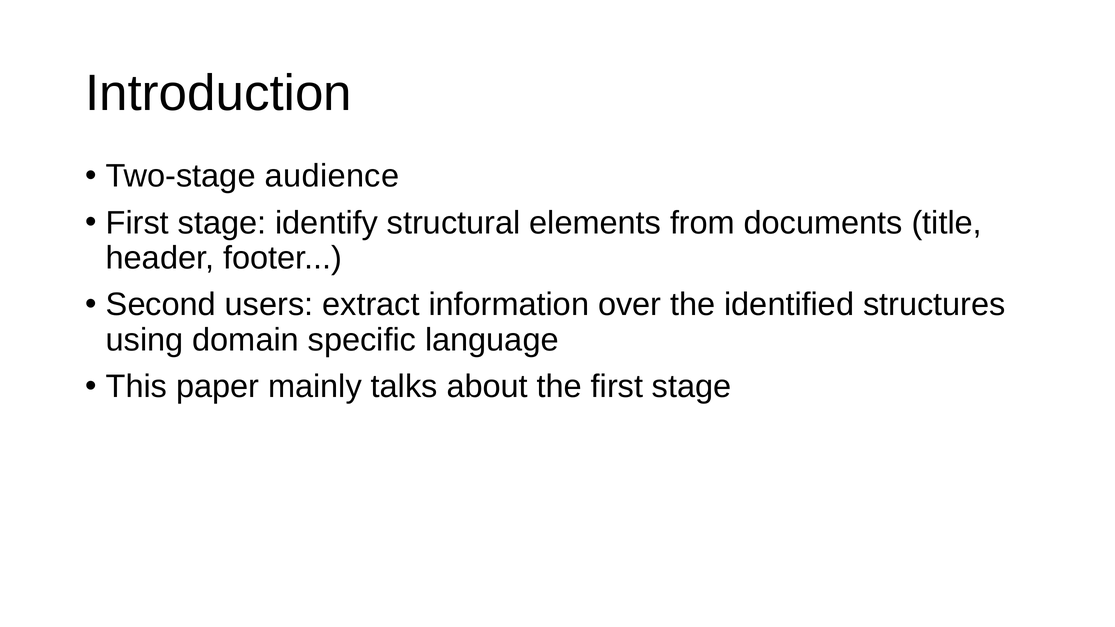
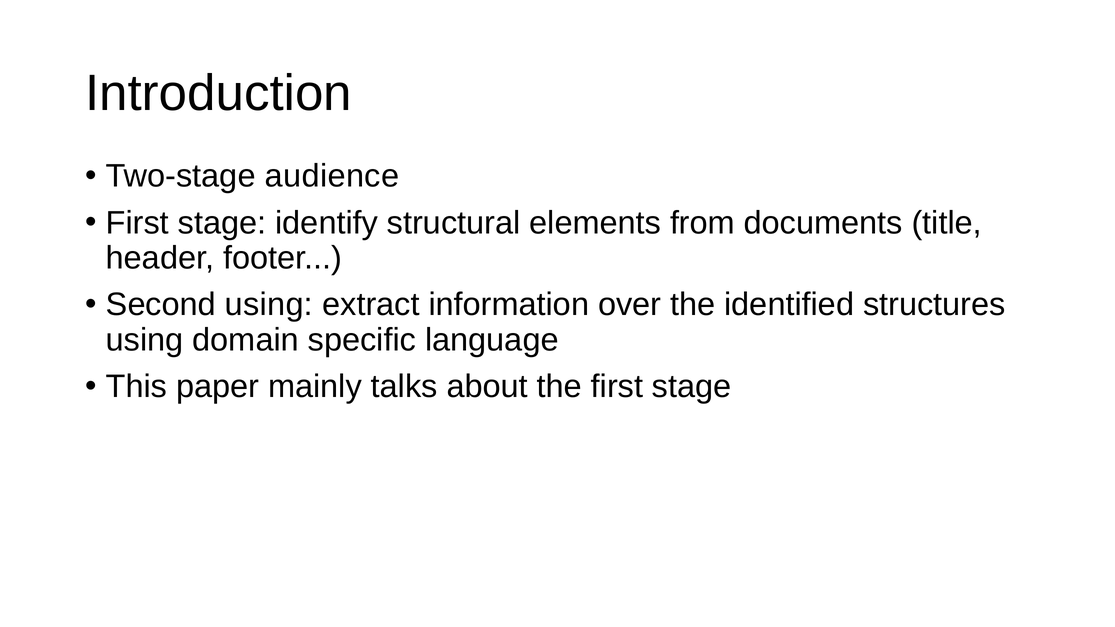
Second users: users -> using
